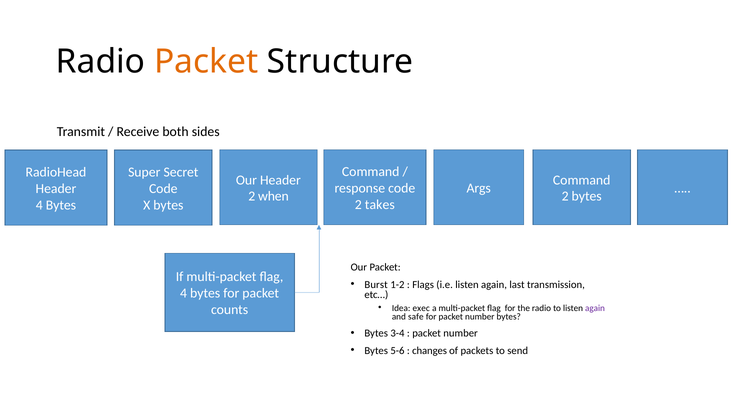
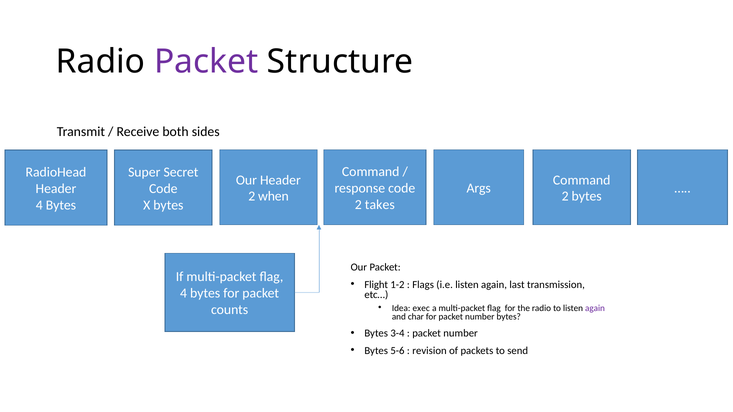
Packet at (206, 62) colour: orange -> purple
Burst: Burst -> Flight
safe: safe -> char
changes: changes -> revision
